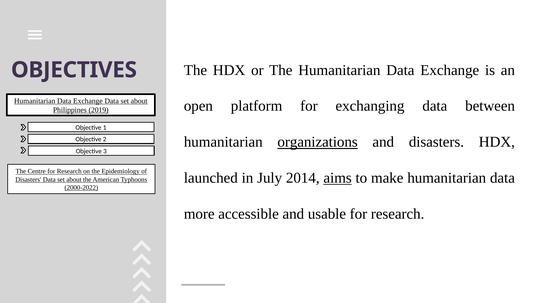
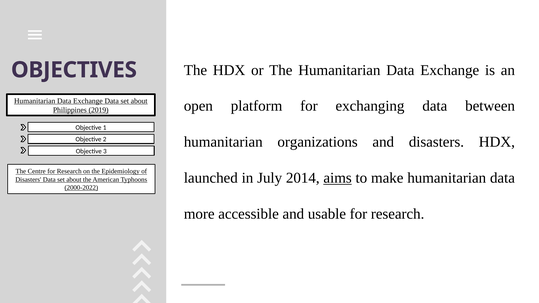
organizations underline: present -> none
